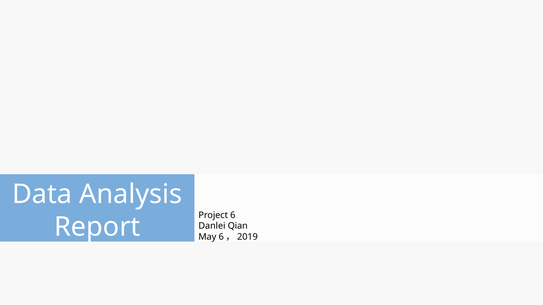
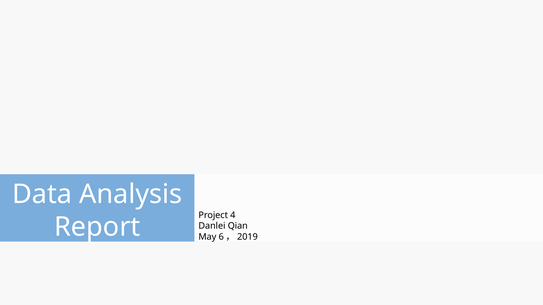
6: 6 -> 4
